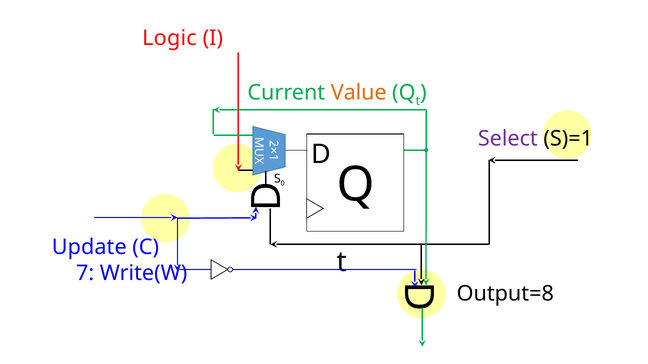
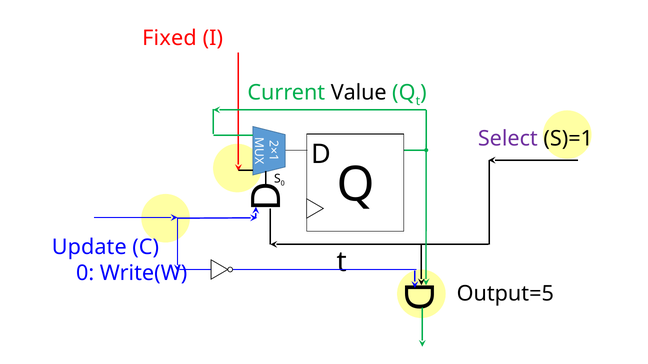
Logic: Logic -> Fixed
Value colour: orange -> black
7 at (85, 274): 7 -> 0
Output=8: Output=8 -> Output=5
